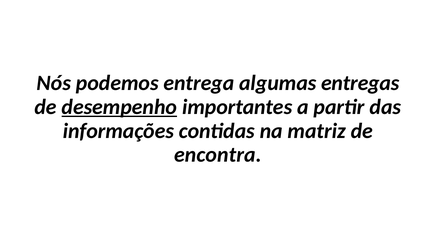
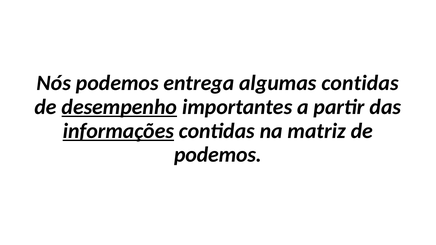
algumas entregas: entregas -> contidas
informações underline: none -> present
encontra at (218, 155): encontra -> podemos
